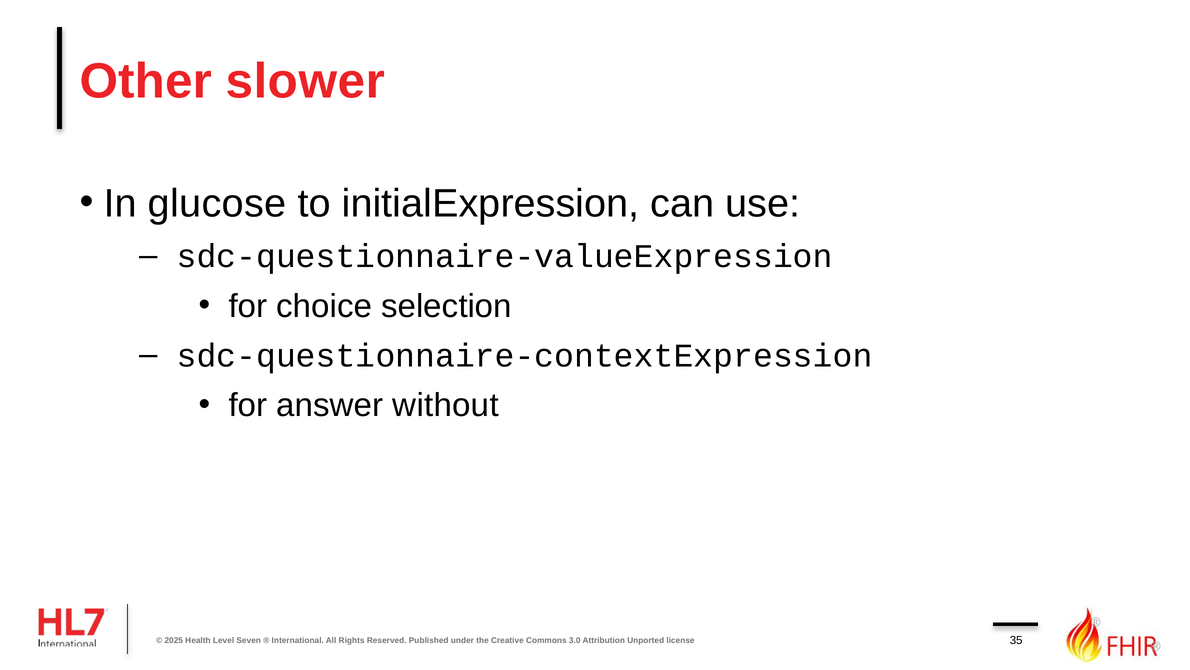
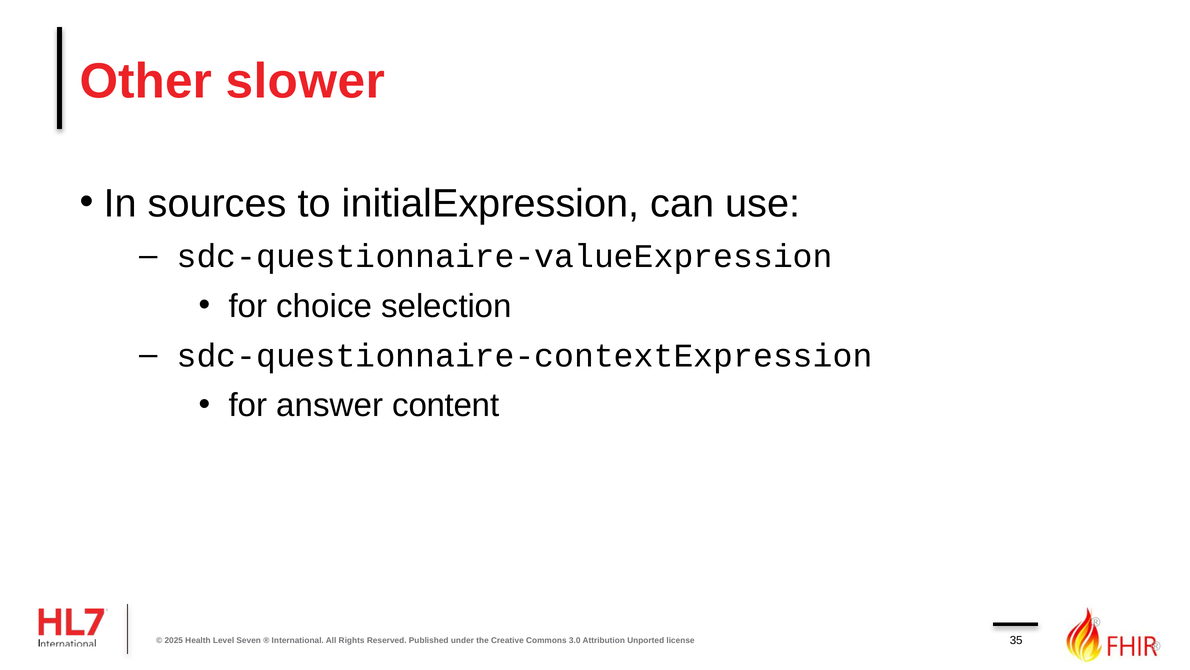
glucose: glucose -> sources
without: without -> content
